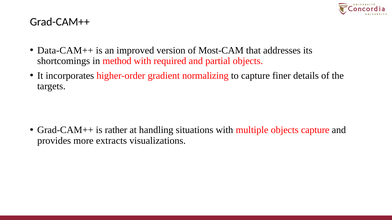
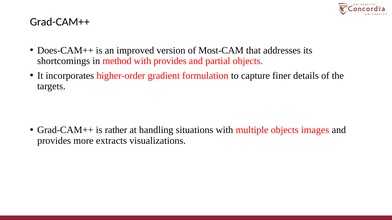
Data-CAM++: Data-CAM++ -> Does-CAM++
with required: required -> provides
normalizing: normalizing -> formulation
objects capture: capture -> images
